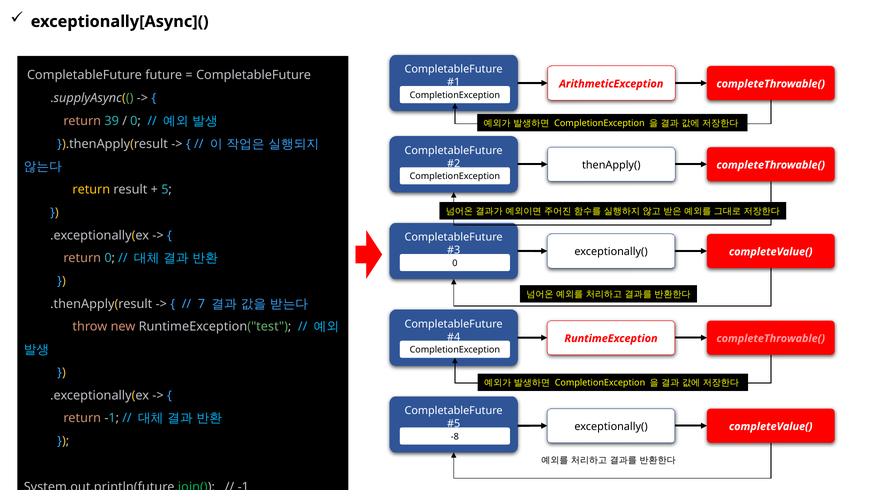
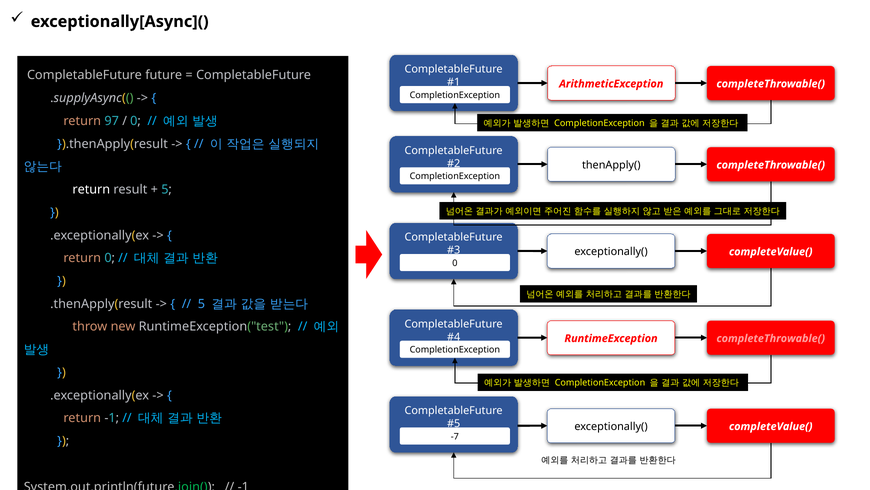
39: 39 -> 97
return at (91, 189) colour: yellow -> white
7 at (201, 304): 7 -> 5
-8: -8 -> -7
